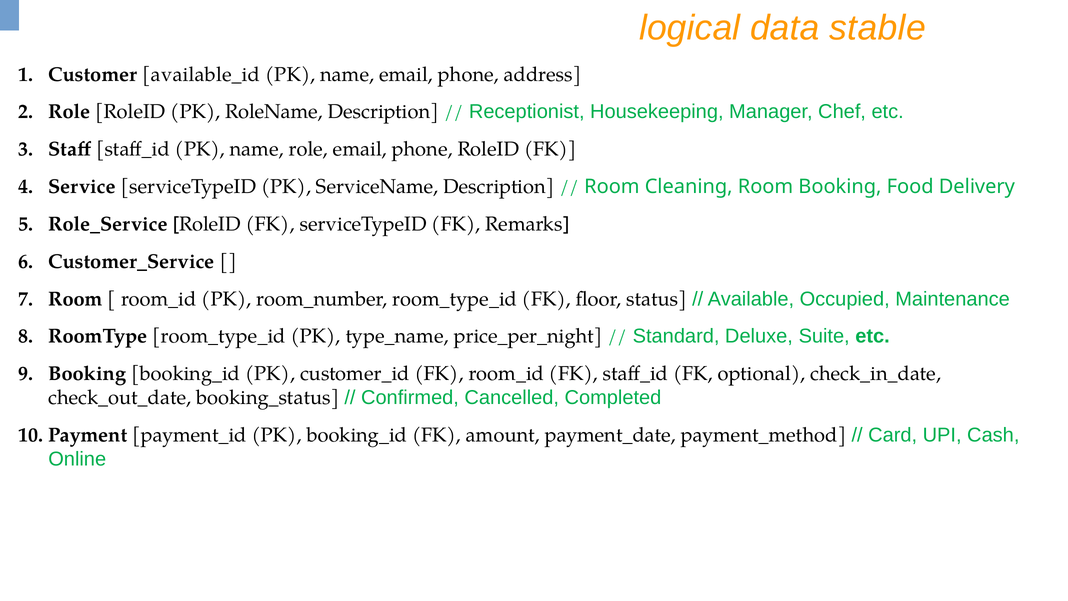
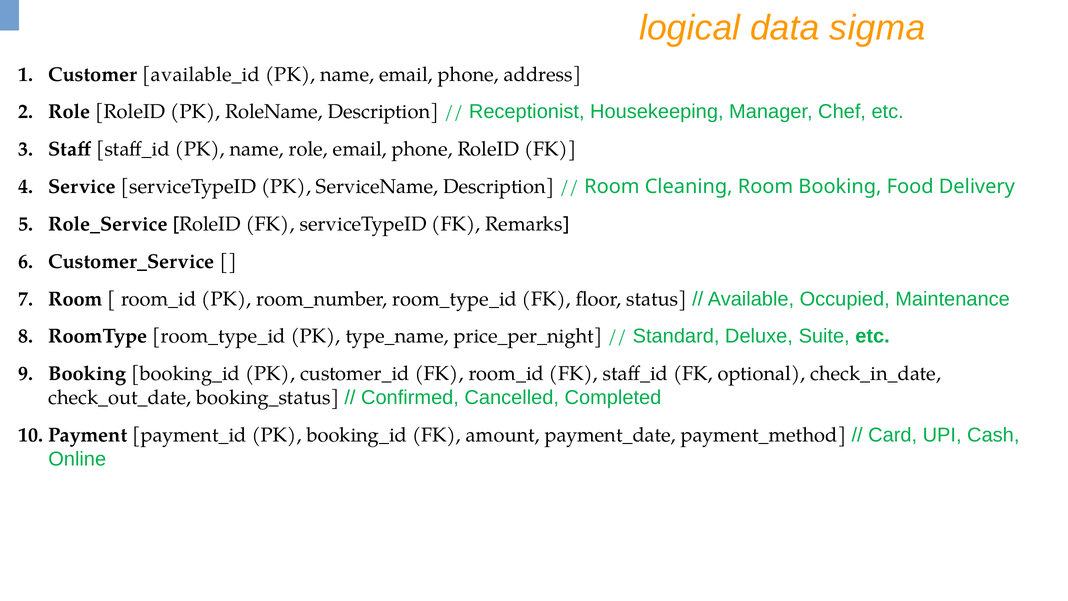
stable: stable -> sigma
